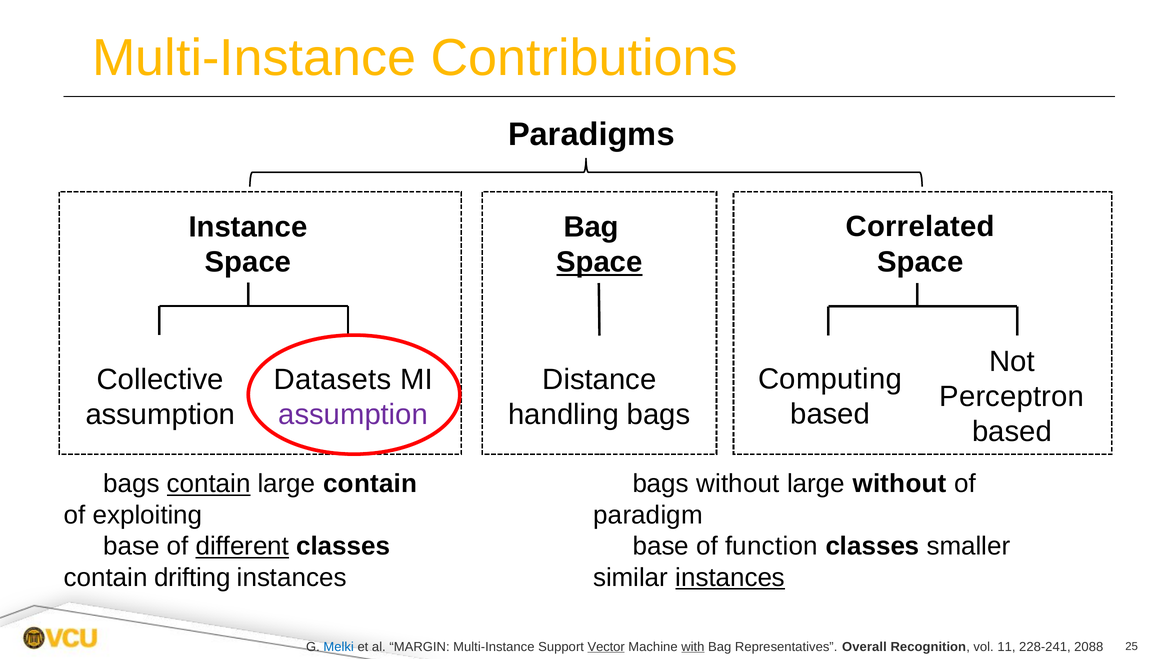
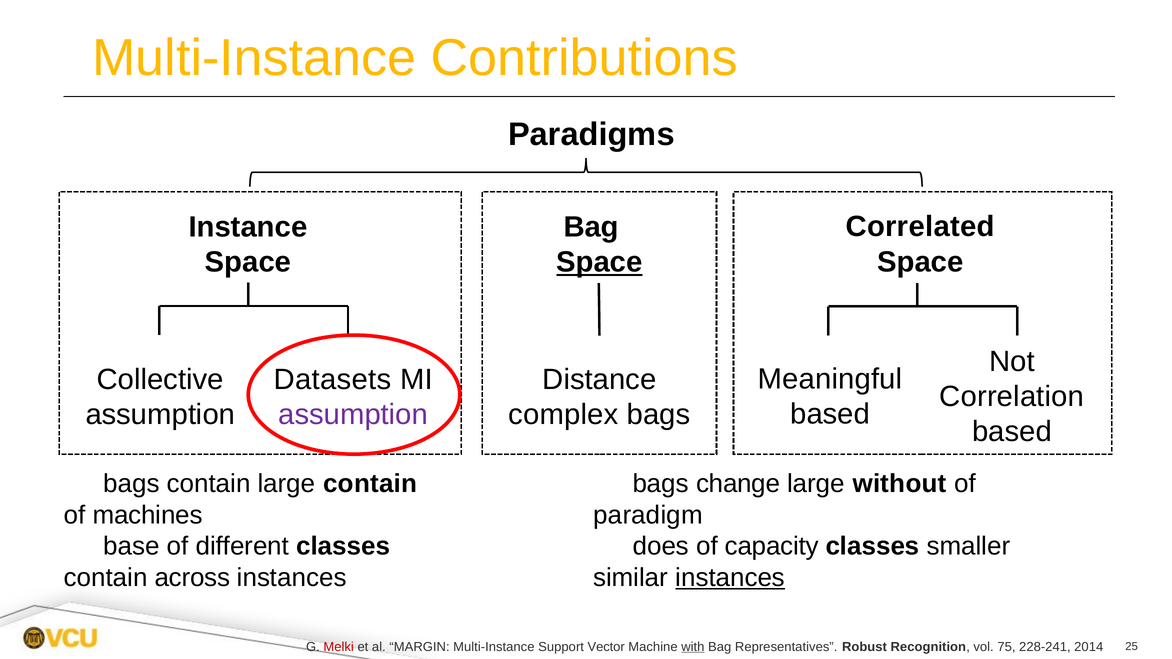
Computing: Computing -> Meaningful
Perceptron: Perceptron -> Correlation
handling: handling -> complex
contain at (209, 484) underline: present -> none
bags without: without -> change
exploiting: exploiting -> machines
different underline: present -> none
base at (661, 547): base -> does
function: function -> capacity
drifting: drifting -> across
Melki colour: blue -> red
Vector underline: present -> none
Overall: Overall -> Robust
11: 11 -> 75
2088: 2088 -> 2014
